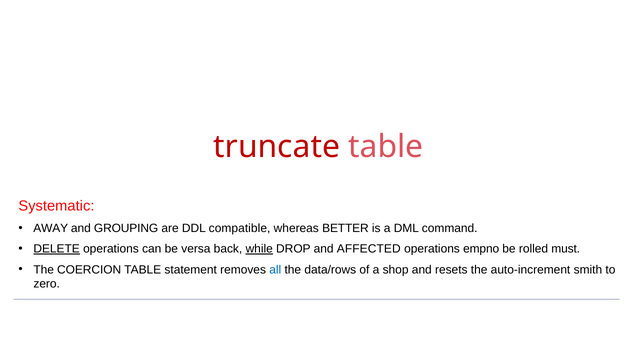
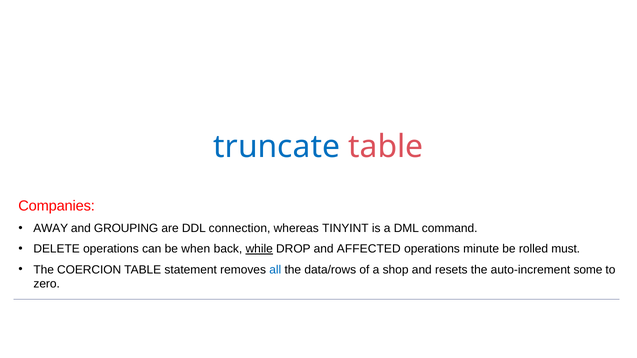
truncate colour: red -> blue
Systematic: Systematic -> Companies
compatible: compatible -> connection
BETTER: BETTER -> TINYINT
DELETE underline: present -> none
versa: versa -> when
empno: empno -> minute
smith: smith -> some
